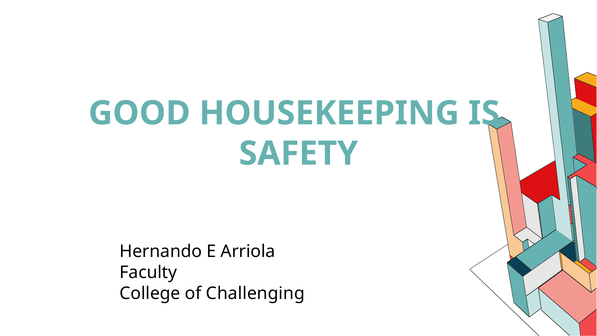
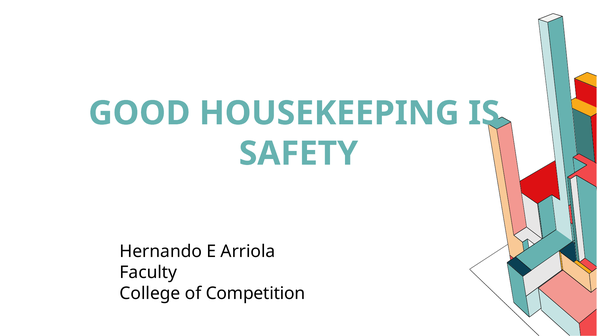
Challenging: Challenging -> Competition
